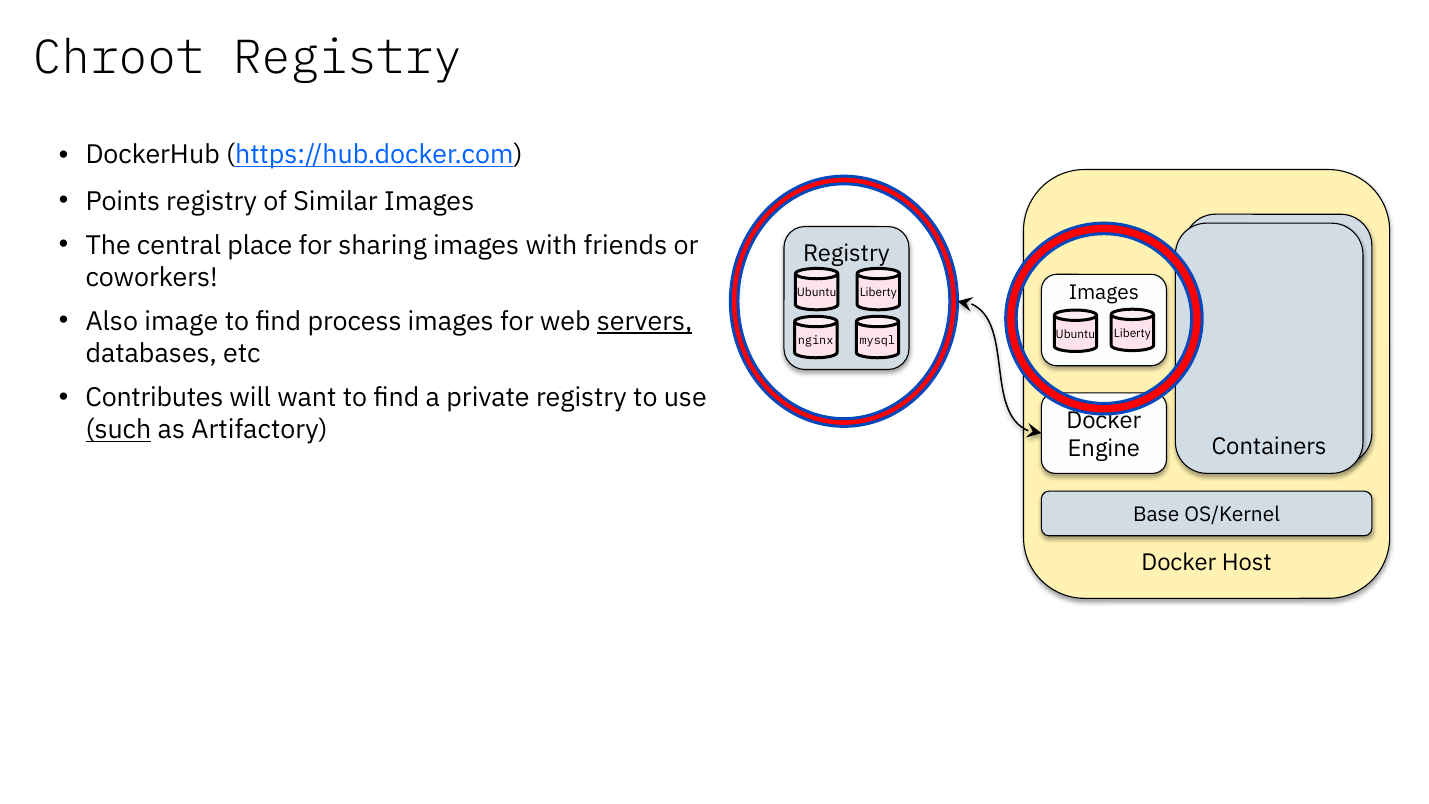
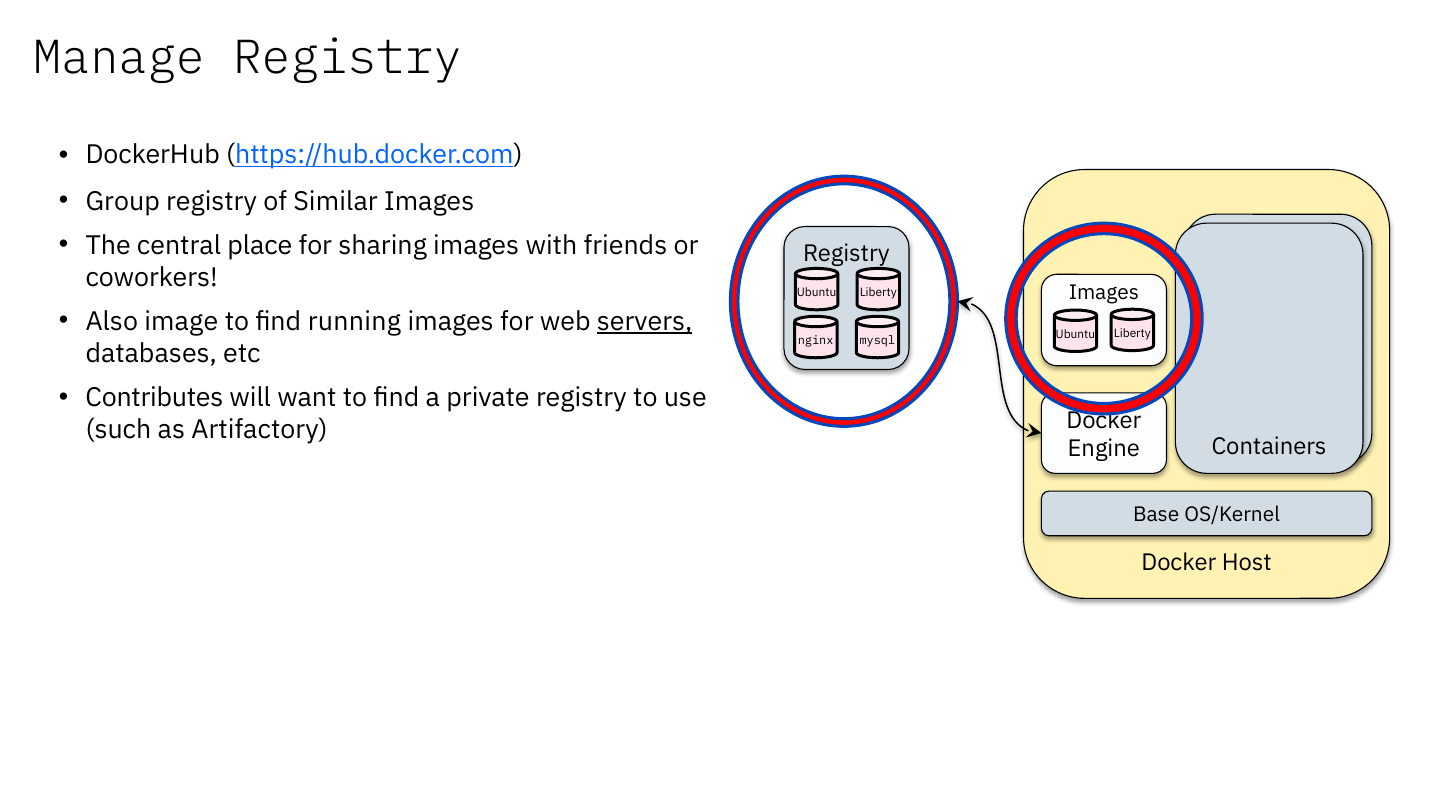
Chroot: Chroot -> Manage
Points: Points -> Group
process: process -> running
such underline: present -> none
